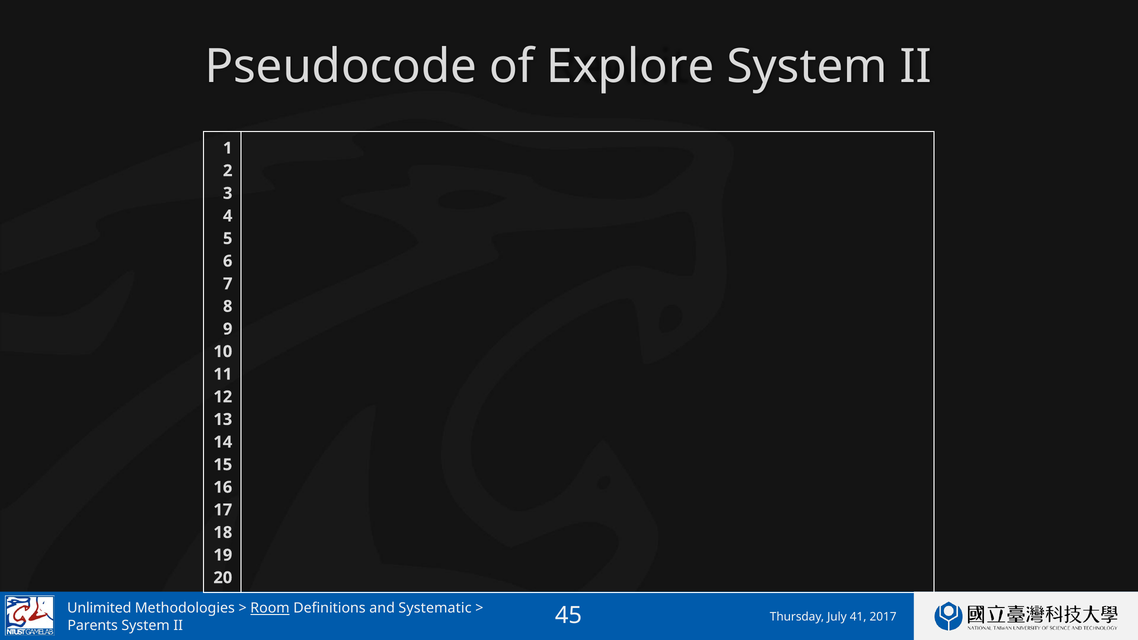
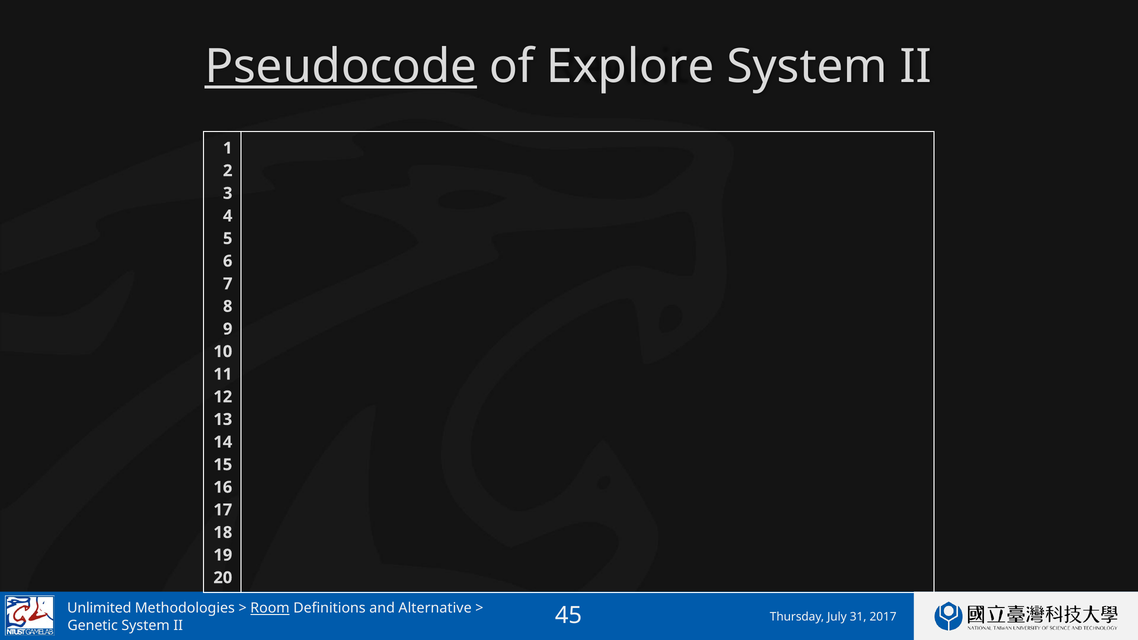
Pseudocode underline: none -> present
Systematic: Systematic -> Alternative
41: 41 -> 31
Parents: Parents -> Genetic
